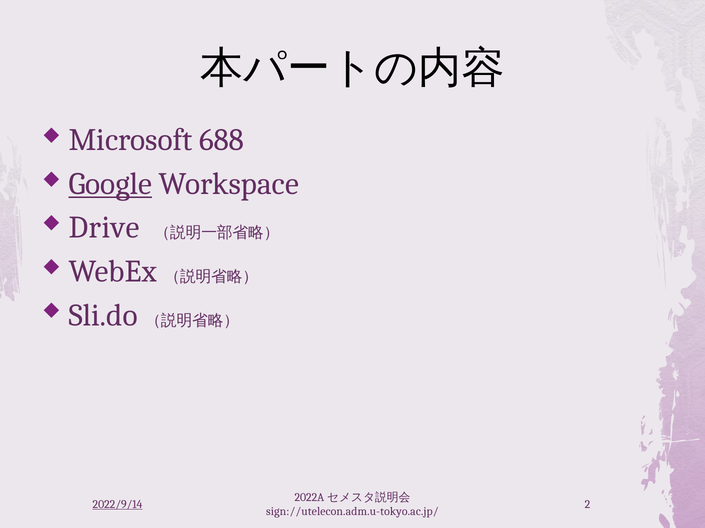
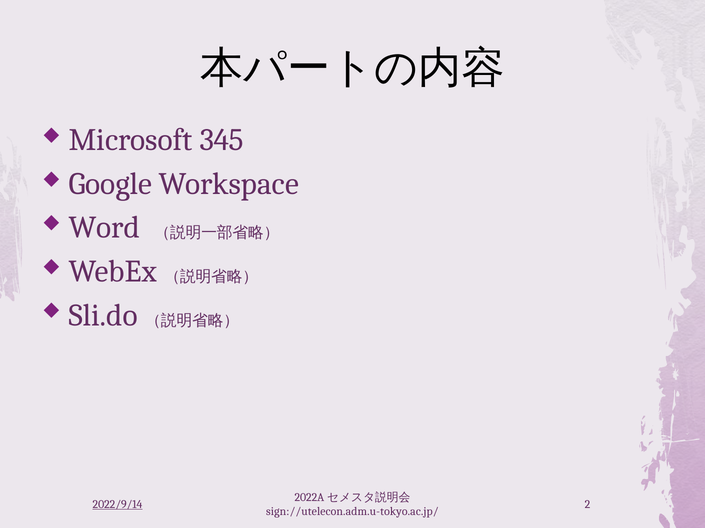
688: 688 -> 345
Google underline: present -> none
Drive: Drive -> Word
